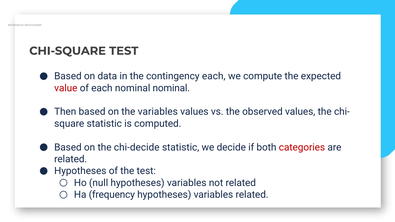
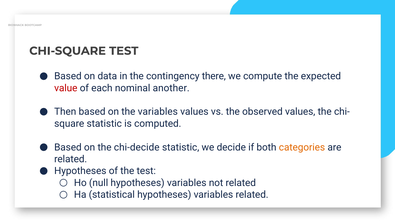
contingency each: each -> there
nominal nominal: nominal -> another
categories colour: red -> orange
frequency: frequency -> statistical
